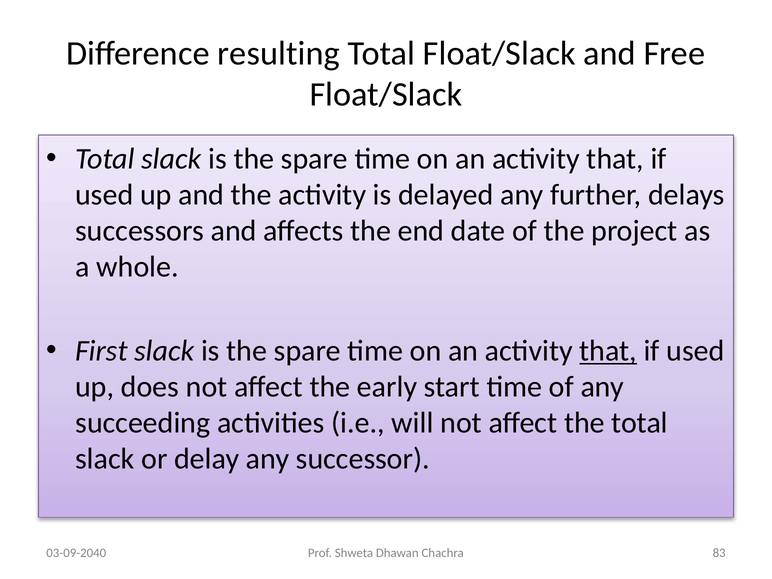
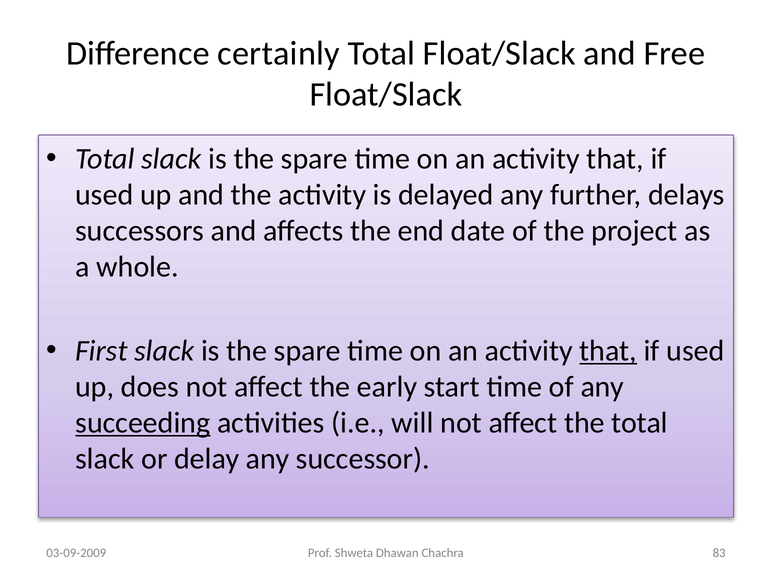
resulting: resulting -> certainly
succeeding underline: none -> present
03-09-2040: 03-09-2040 -> 03-09-2009
